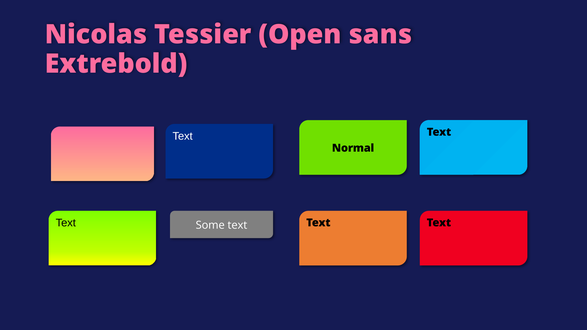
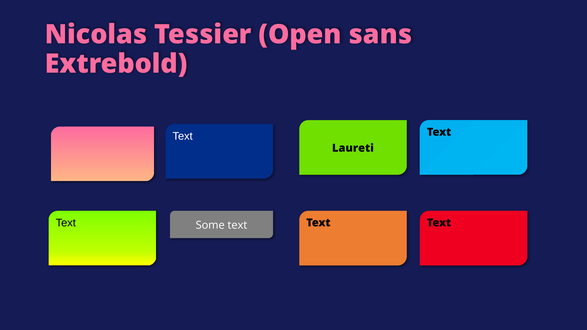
Normal: Normal -> Laureti
